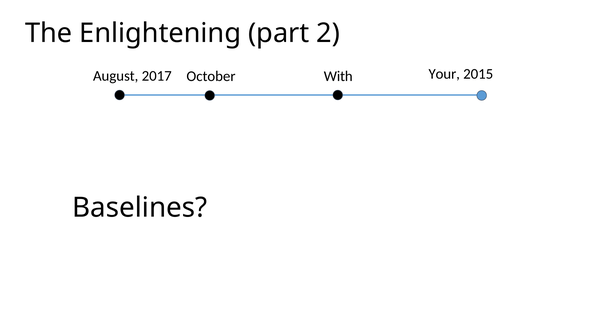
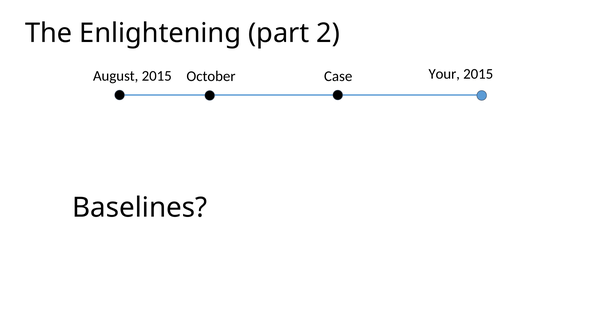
August 2017: 2017 -> 2015
With: With -> Case
